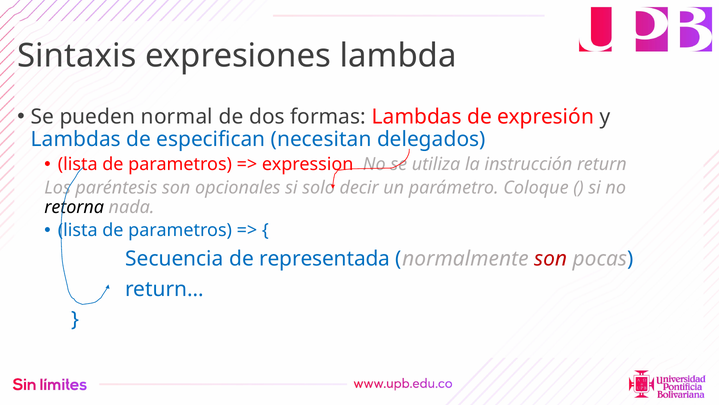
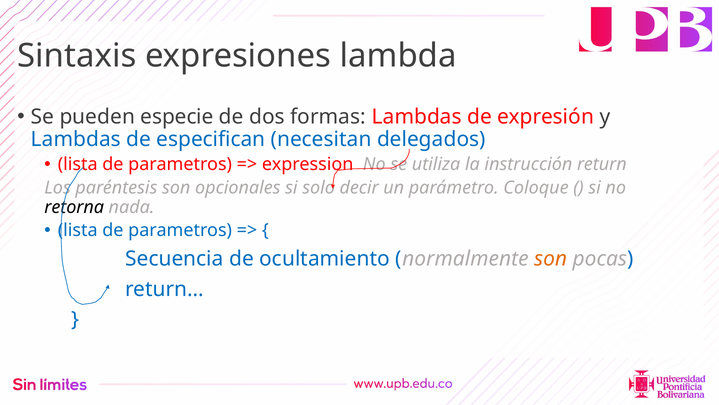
normal: normal -> especie
representada: representada -> ocultamiento
son at (551, 259) colour: red -> orange
